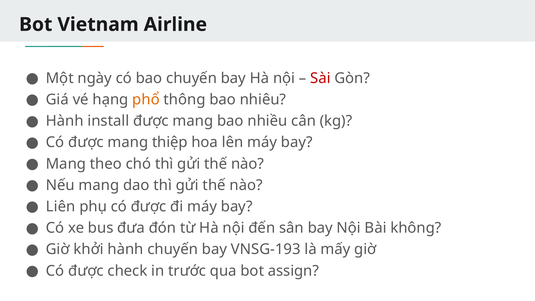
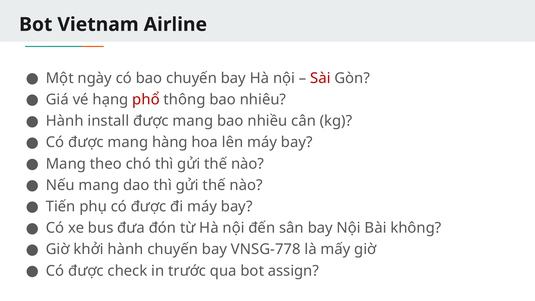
phổ colour: orange -> red
thiệp: thiệp -> hàng
Liên: Liên -> Tiến
VNSG-193: VNSG-193 -> VNSG-778
